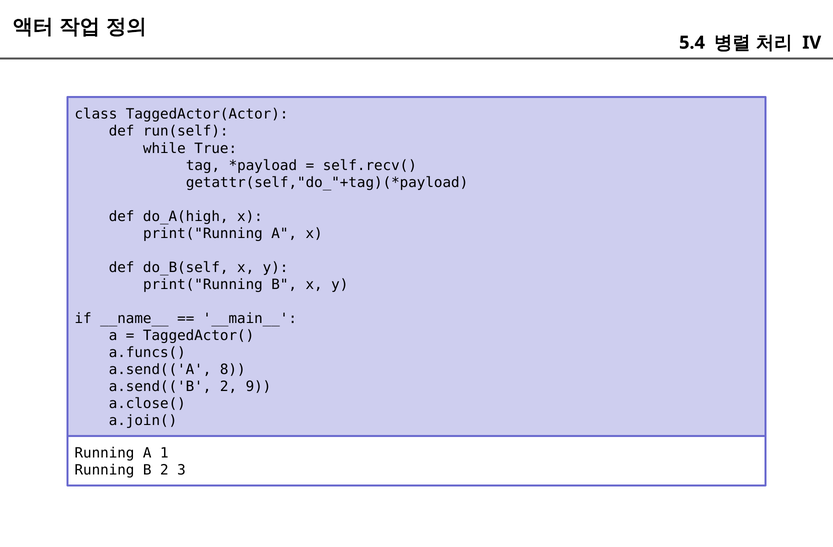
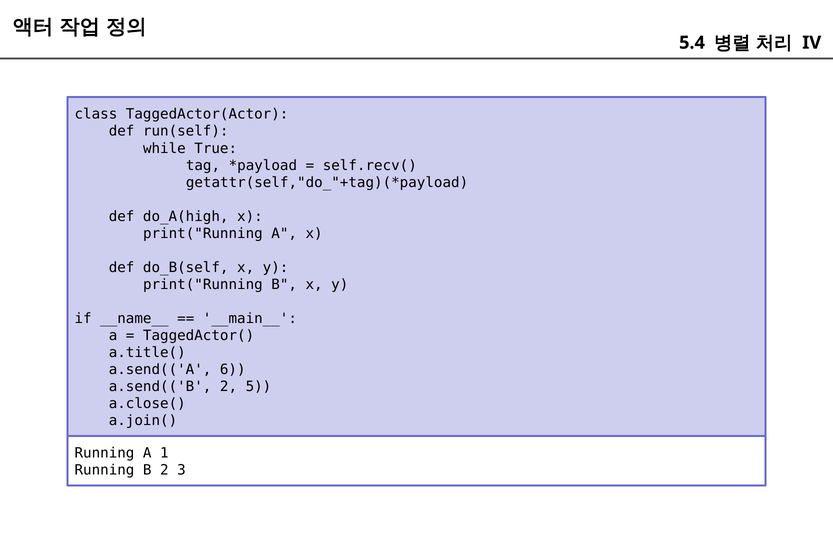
a.funcs(: a.funcs( -> a.title(
8: 8 -> 6
9: 9 -> 5
